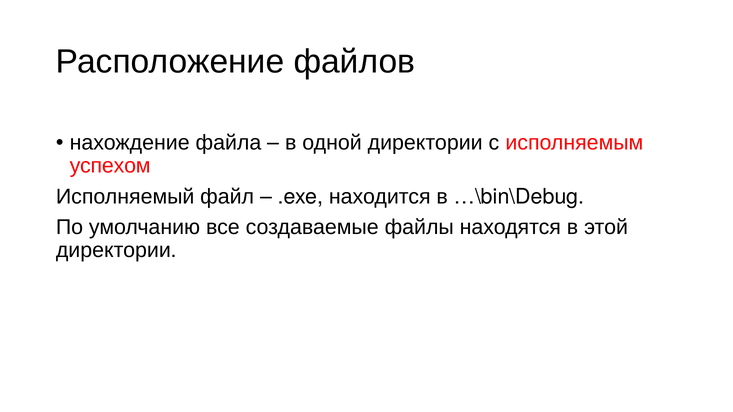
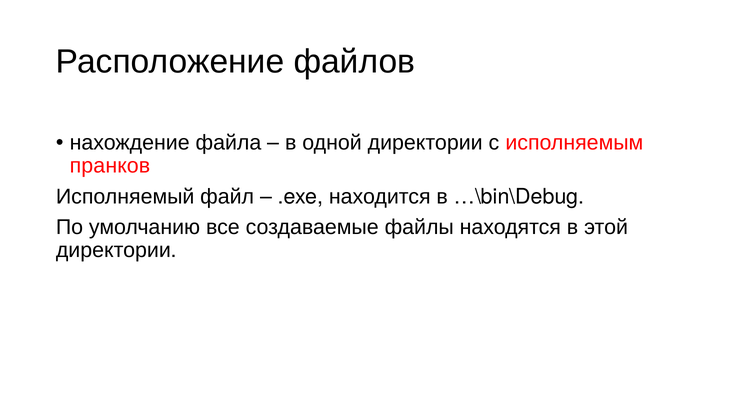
успехом: успехом -> пранков
